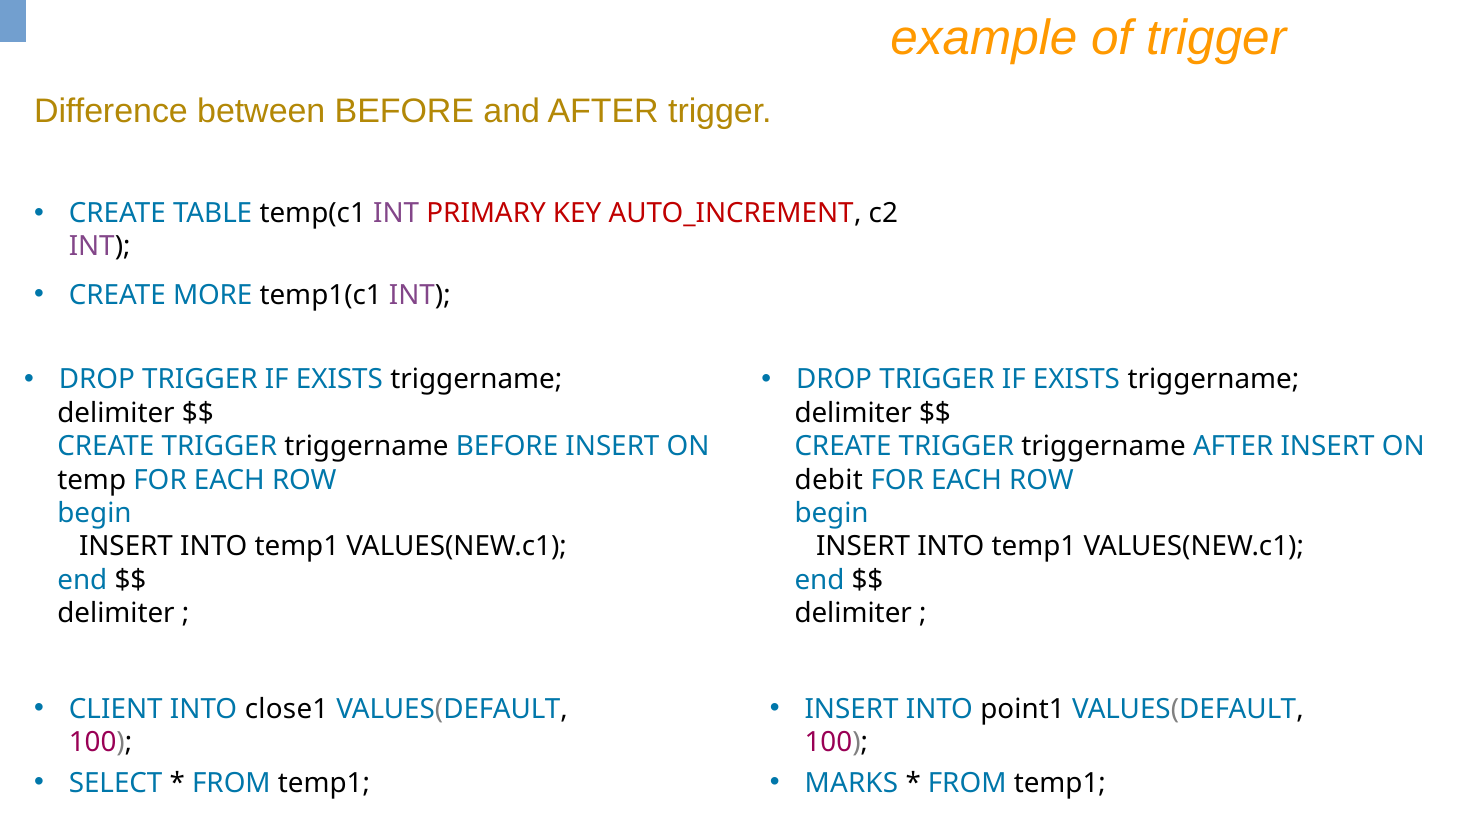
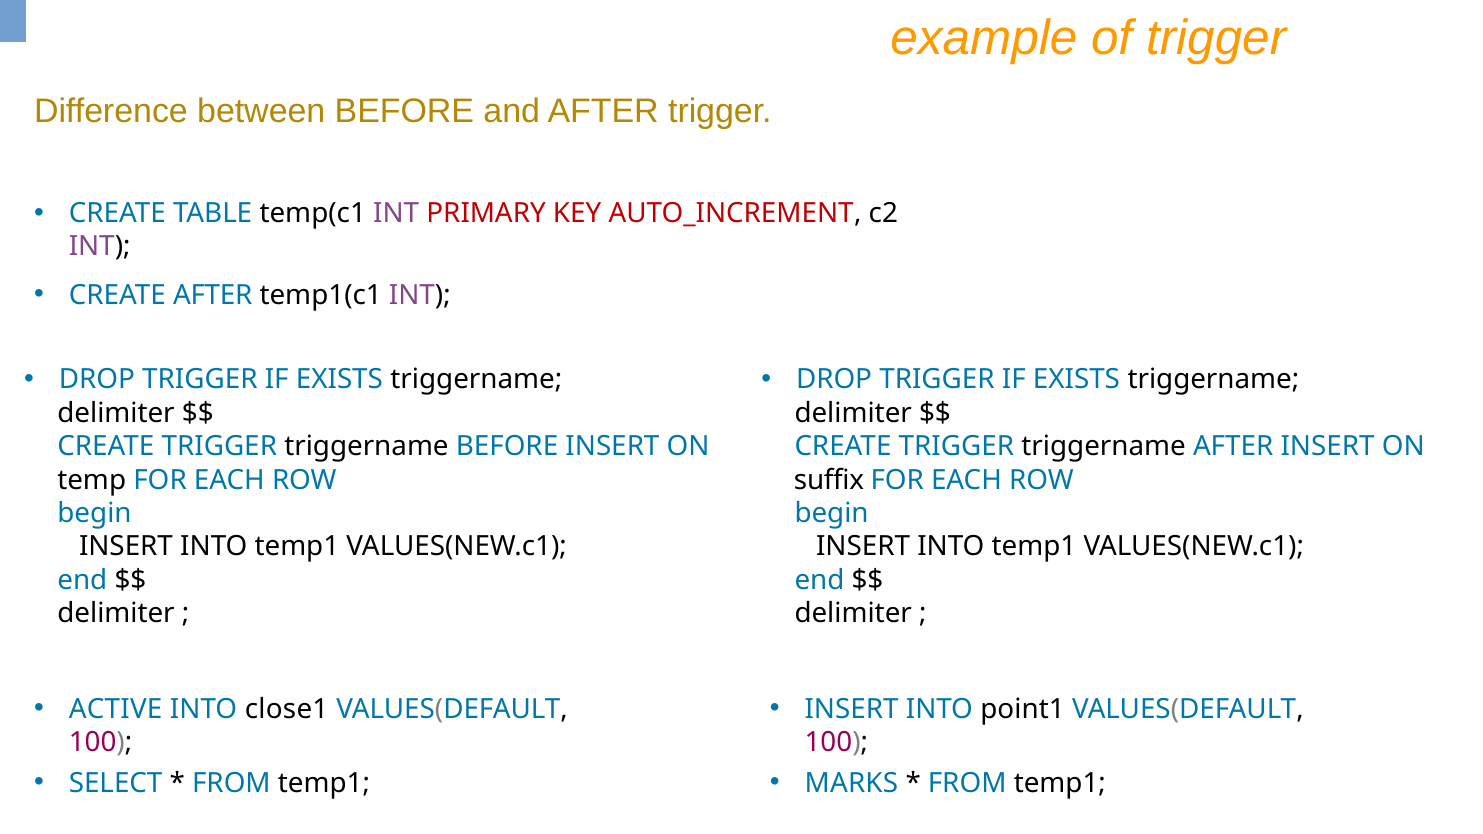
CREATE MORE: MORE -> AFTER
debit: debit -> suffix
CLIENT: CLIENT -> ACTIVE
